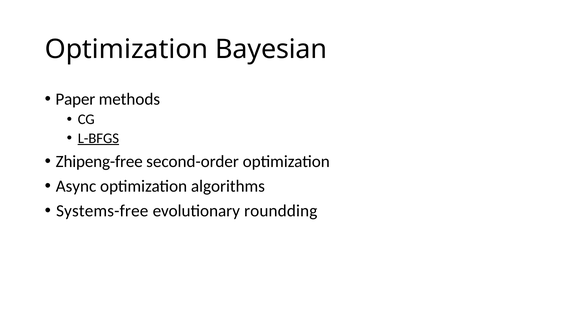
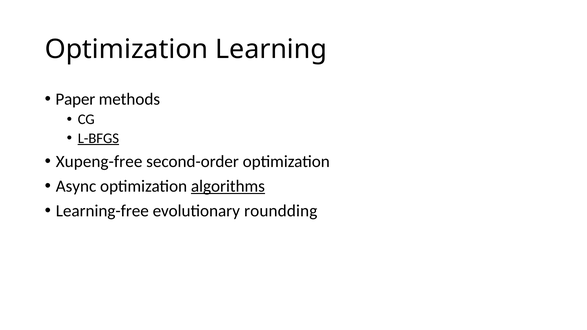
Bayesian: Bayesian -> Learning
Zhipeng-free: Zhipeng-free -> Xupeng-free
algorithms underline: none -> present
Systems-free: Systems-free -> Learning-free
